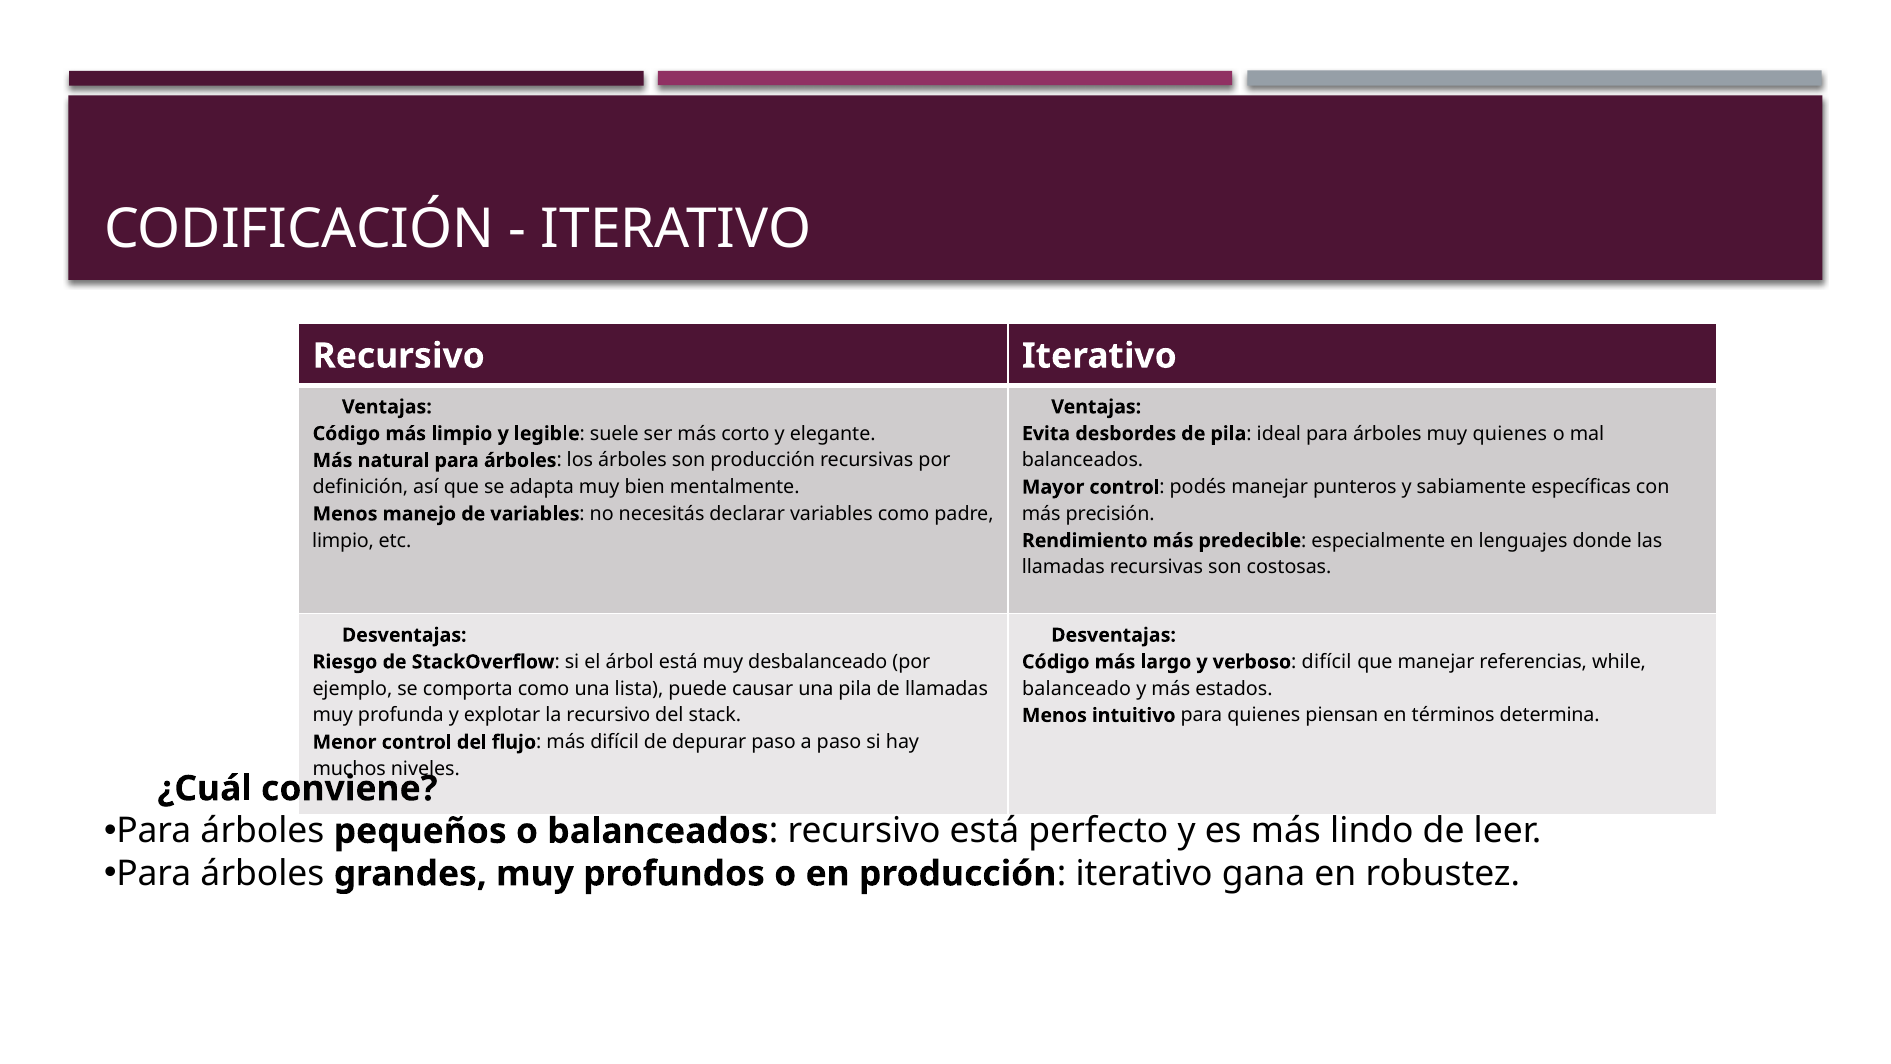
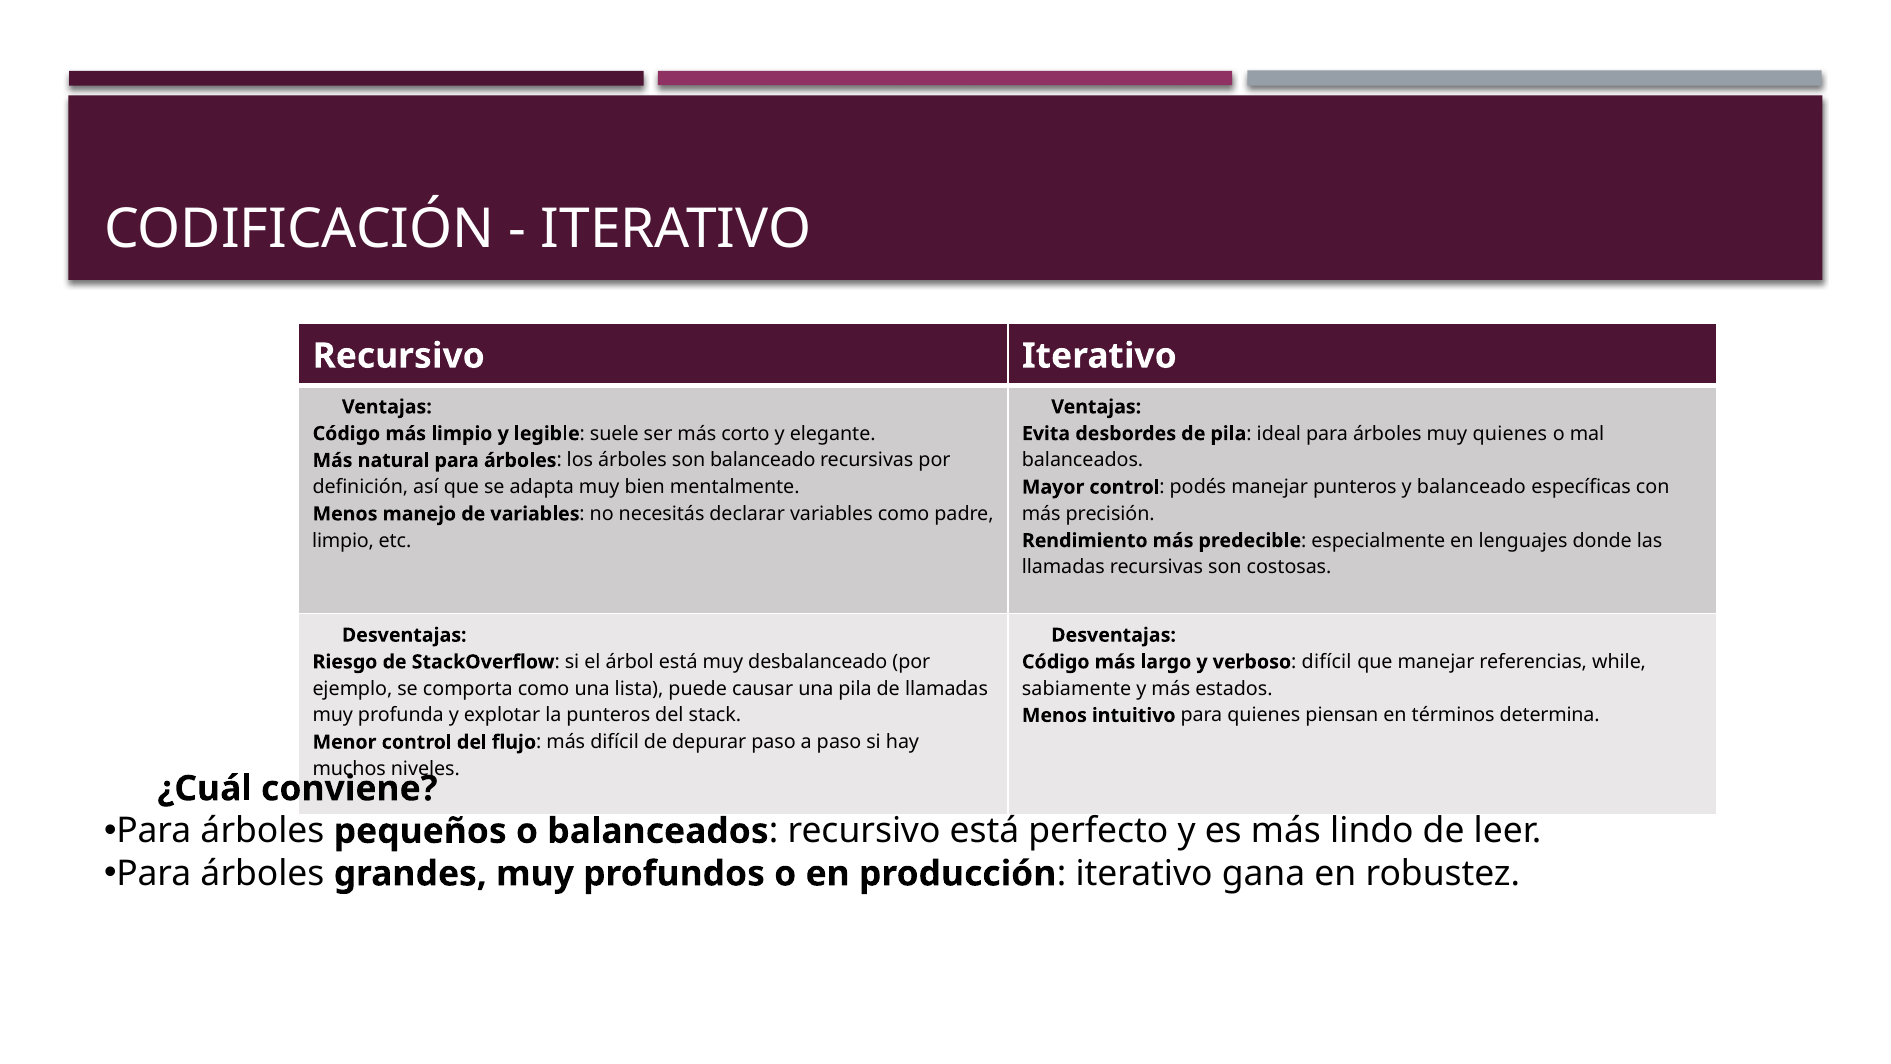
son producción: producción -> balanceado
y sabiamente: sabiamente -> balanceado
balanceado: balanceado -> sabiamente
la recursivo: recursivo -> punteros
